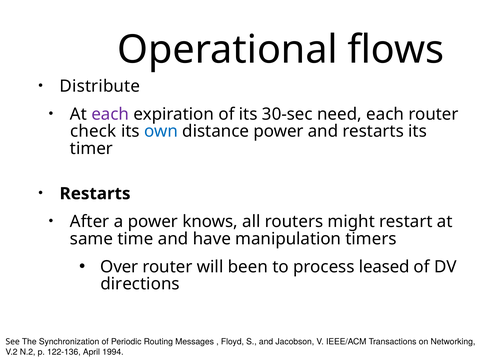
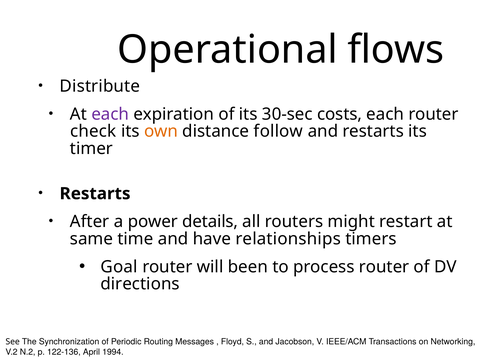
need: need -> costs
own colour: blue -> orange
distance power: power -> follow
knows: knows -> details
manipulation: manipulation -> relationships
Over: Over -> Goal
process leased: leased -> router
